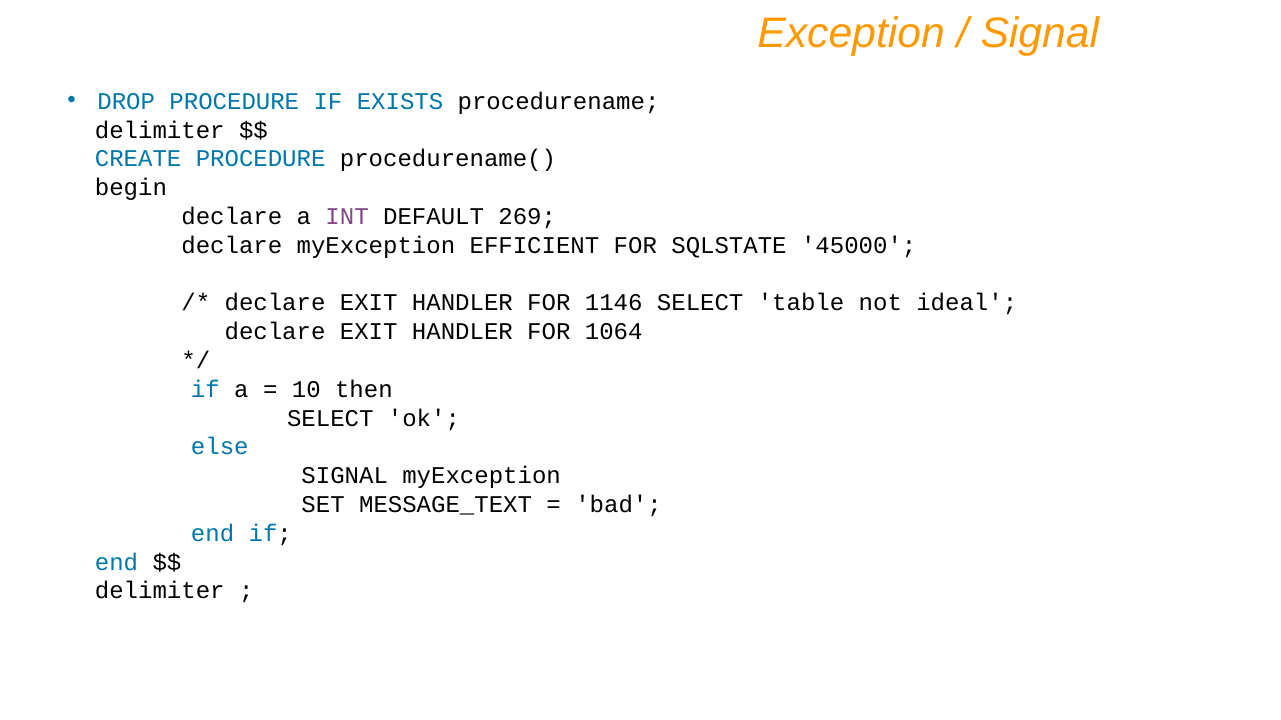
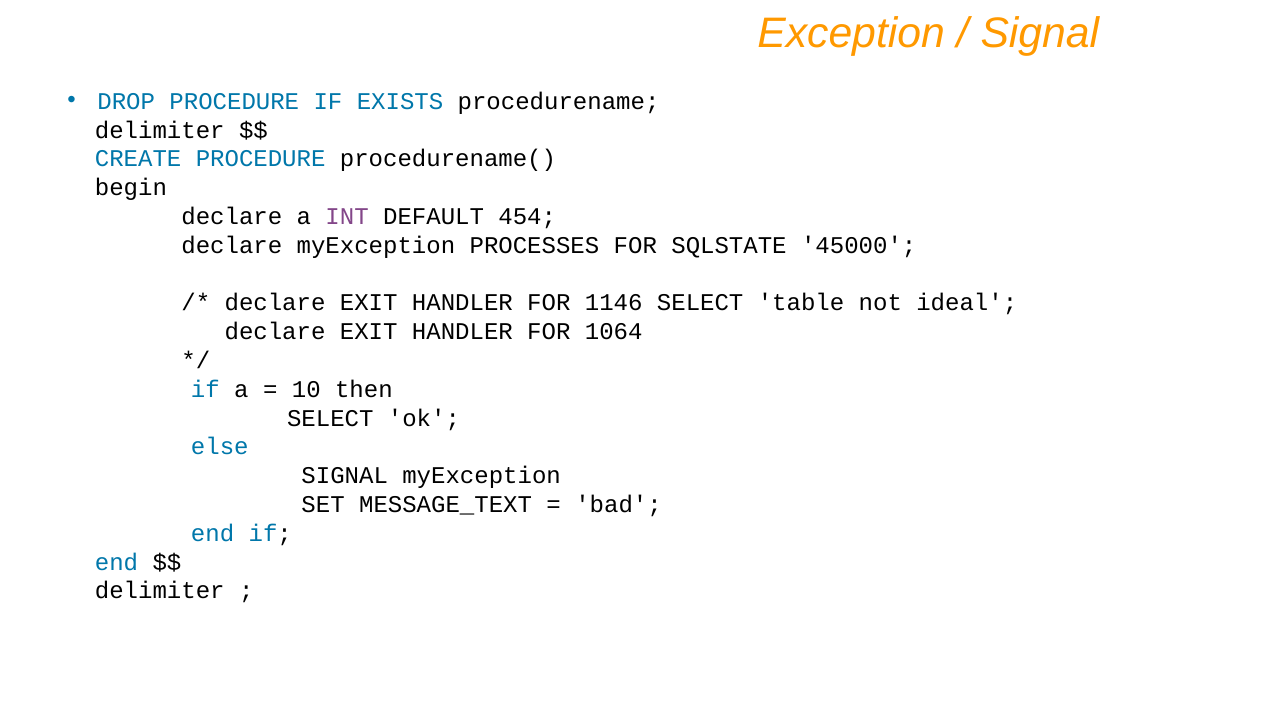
269: 269 -> 454
EFFICIENT: EFFICIENT -> PROCESSES
